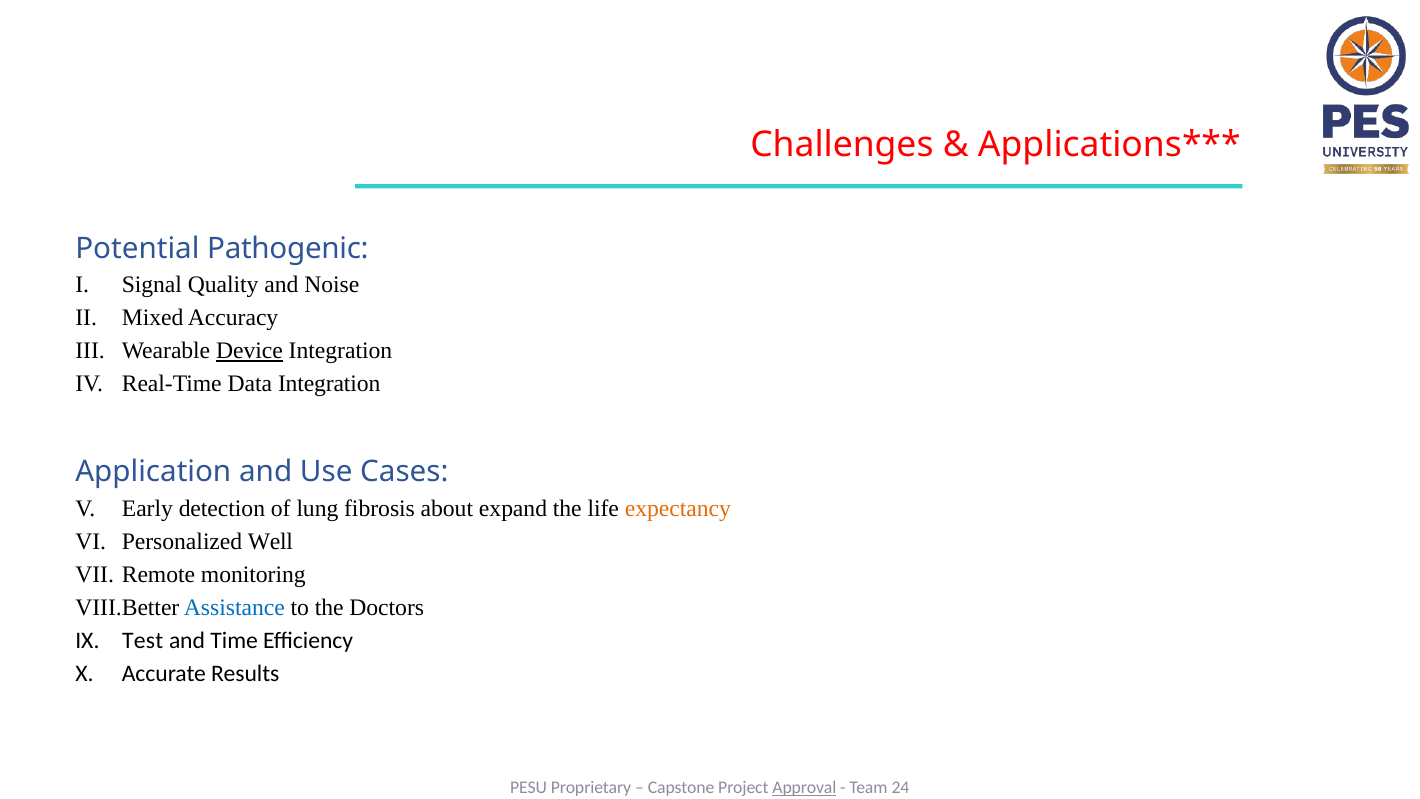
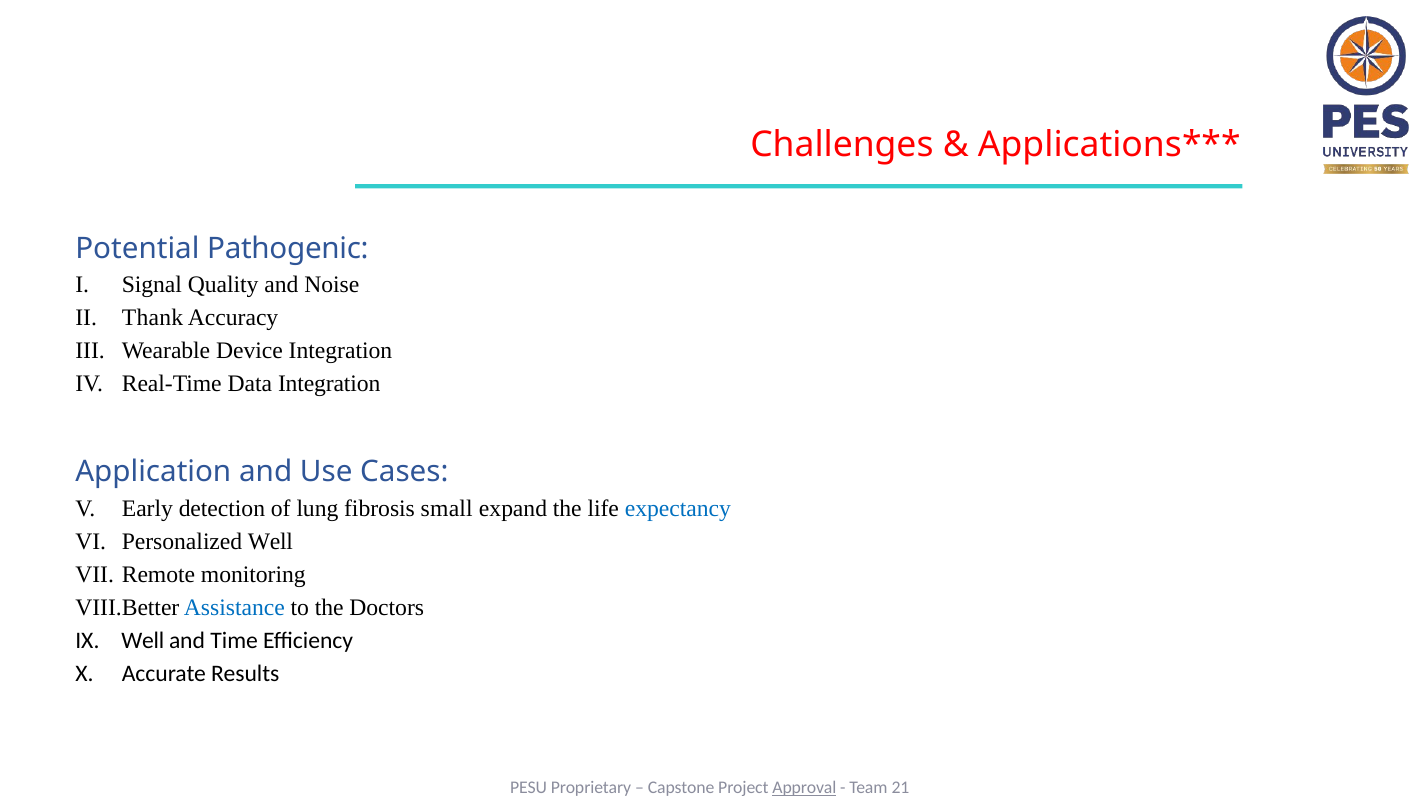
Mixed: Mixed -> Thank
Device underline: present -> none
about: about -> small
expectancy colour: orange -> blue
Test at (143, 641): Test -> Well
24: 24 -> 21
